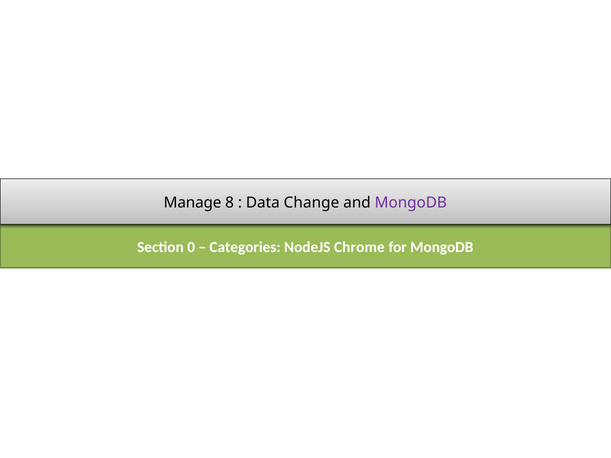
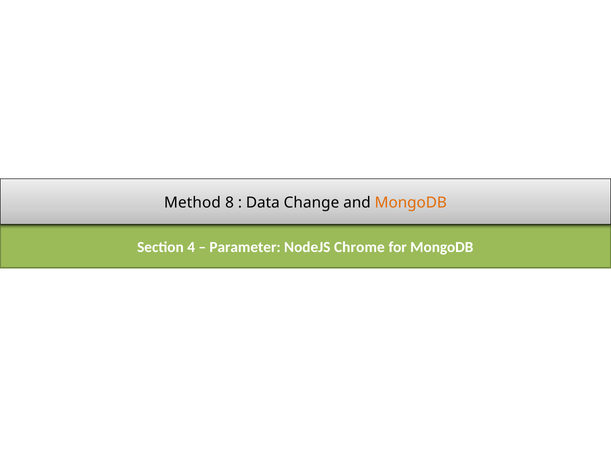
Manage: Manage -> Method
MongoDB at (411, 203) colour: purple -> orange
0: 0 -> 4
Categories: Categories -> Parameter
